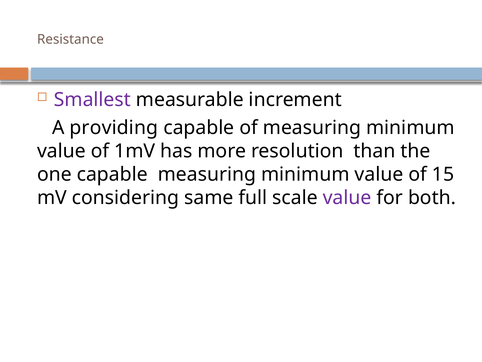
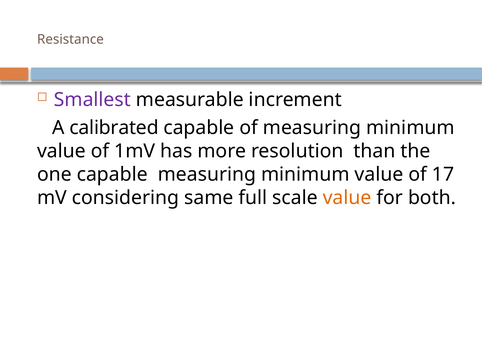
providing: providing -> calibrated
15: 15 -> 17
value at (347, 198) colour: purple -> orange
